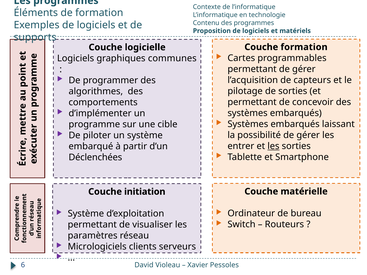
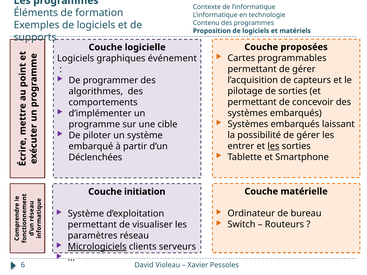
Couche formation: formation -> proposées
communes: communes -> événement
Micrologiciels underline: none -> present
